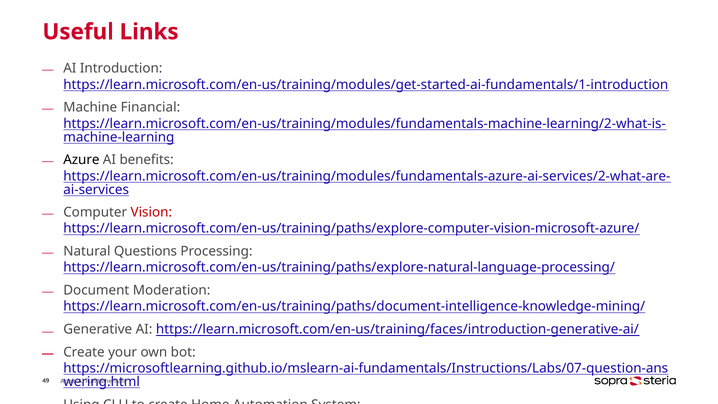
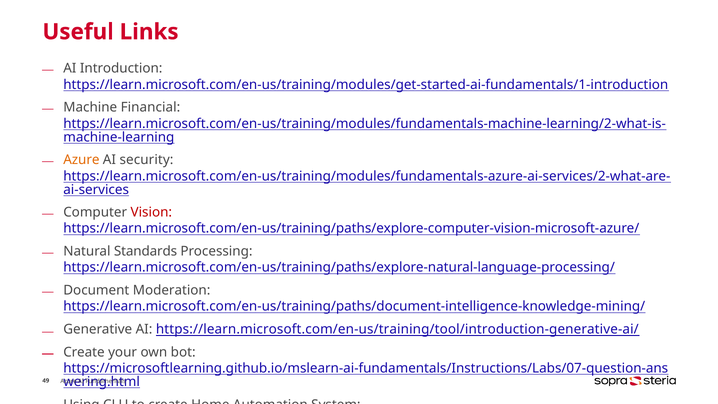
Azure at (81, 160) colour: black -> orange
benefits: benefits -> security
Questions: Questions -> Standards
https://learn.microsoft.com/en-us/training/faces/introduction-generative-ai/: https://learn.microsoft.com/en-us/training/faces/introduction-generative-ai/ -> https://learn.microsoft.com/en-us/training/tool/introduction-generative-ai/
